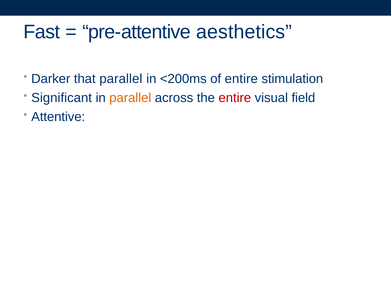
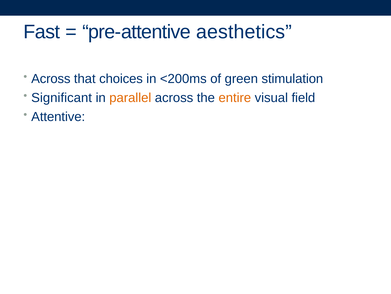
Darker at (51, 79): Darker -> Across
that parallel: parallel -> choices
of entire: entire -> green
entire at (235, 98) colour: red -> orange
